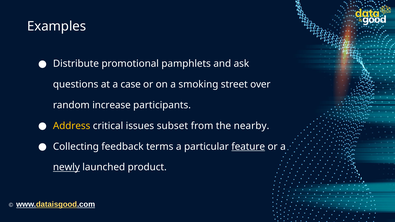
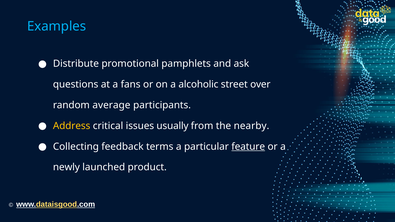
Examples colour: white -> light blue
case: case -> fans
smoking: smoking -> alcoholic
increase: increase -> average
subset: subset -> usually
newly underline: present -> none
